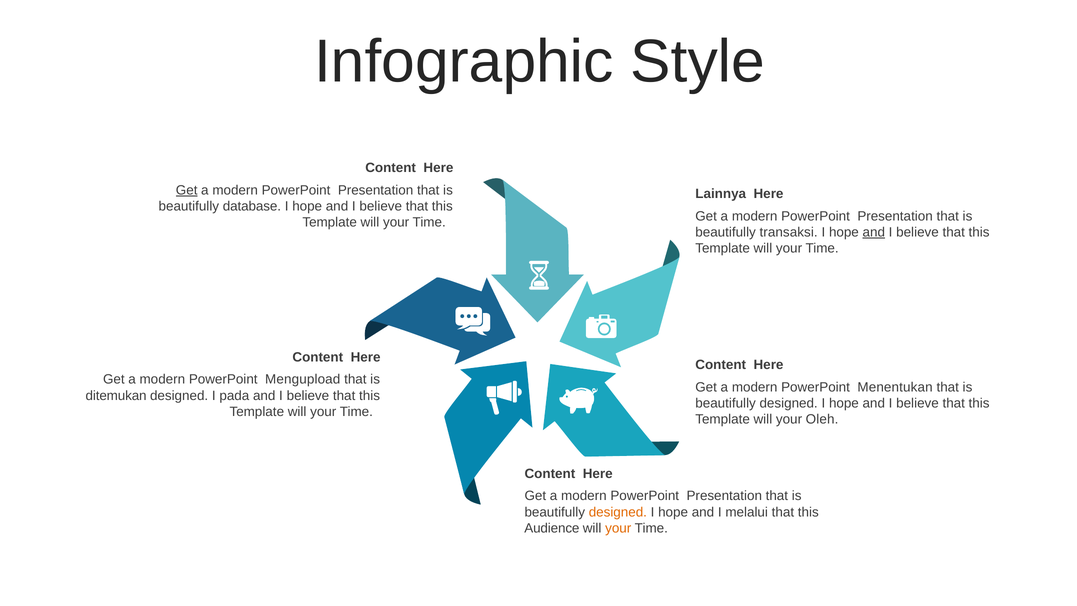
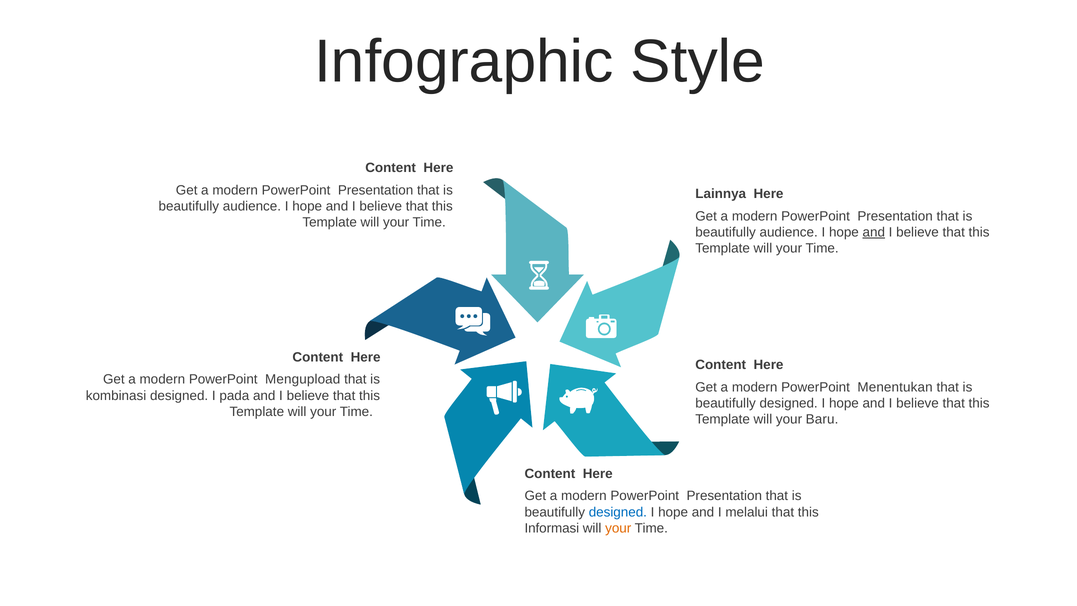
Get at (187, 190) underline: present -> none
database at (252, 206): database -> audience
transaksi at (789, 232): transaksi -> audience
ditemukan: ditemukan -> kombinasi
Oleh: Oleh -> Baru
designed at (618, 512) colour: orange -> blue
Audience: Audience -> Informasi
